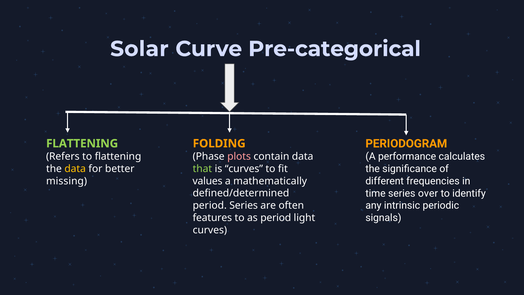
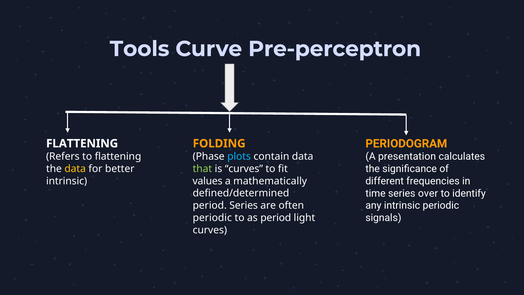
Solar: Solar -> Tools
Pre-categorical: Pre-categorical -> Pre-perceptron
FLATTENING at (82, 143) colour: light green -> white
performance: performance -> presentation
plots colour: pink -> light blue
missing at (67, 181): missing -> intrinsic
features at (212, 218): features -> periodic
